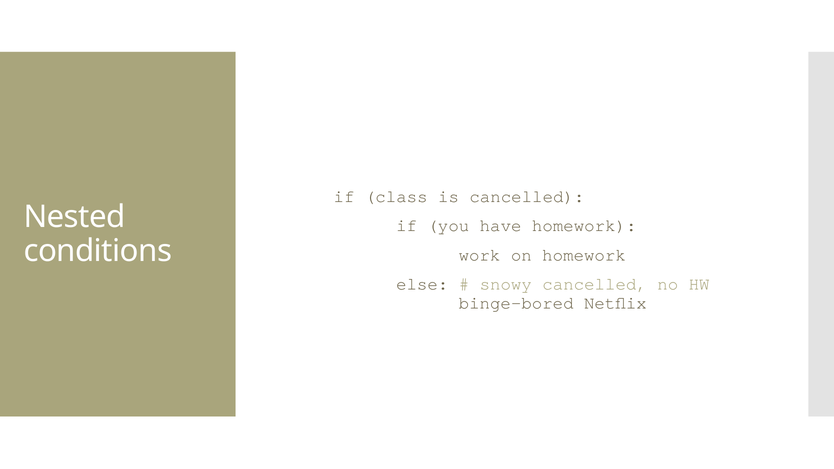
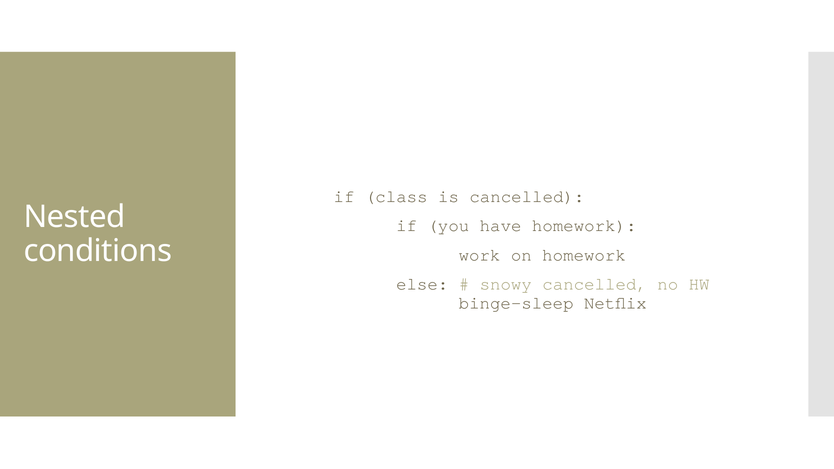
binge-bored: binge-bored -> binge-sleep
